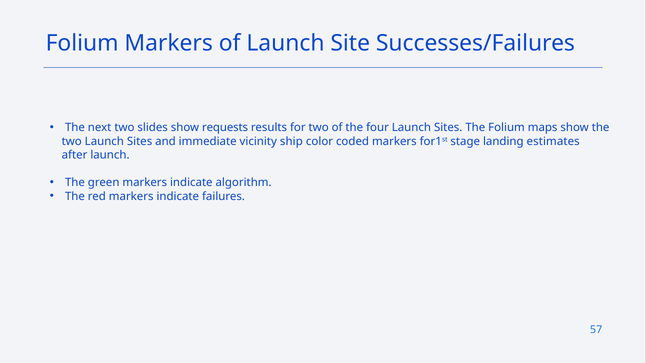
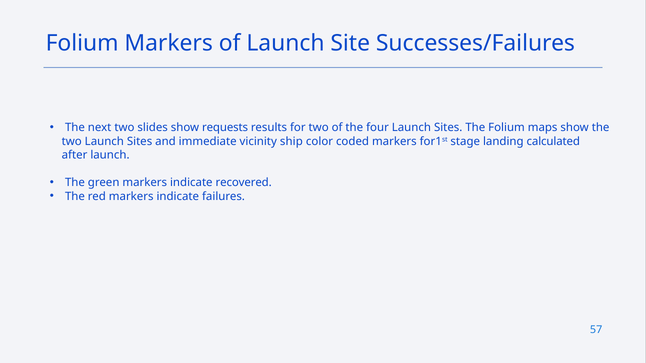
estimates: estimates -> calculated
algorithm: algorithm -> recovered
